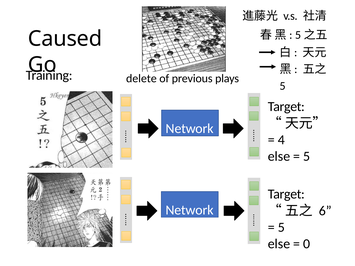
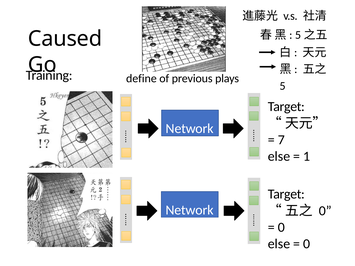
delete: delete -> define
4: 4 -> 7
5 at (307, 156): 5 -> 1
6 at (325, 211): 6 -> 0
5 at (281, 227): 5 -> 0
